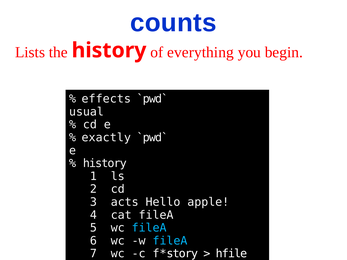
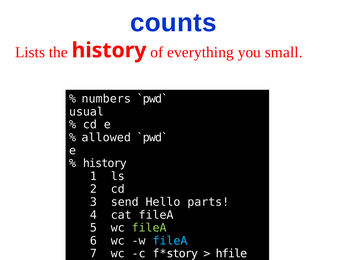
begin: begin -> small
effects: effects -> numbers
exactly: exactly -> allowed
acts: acts -> send
apple: apple -> parts
fileA at (149, 228) colour: light blue -> light green
